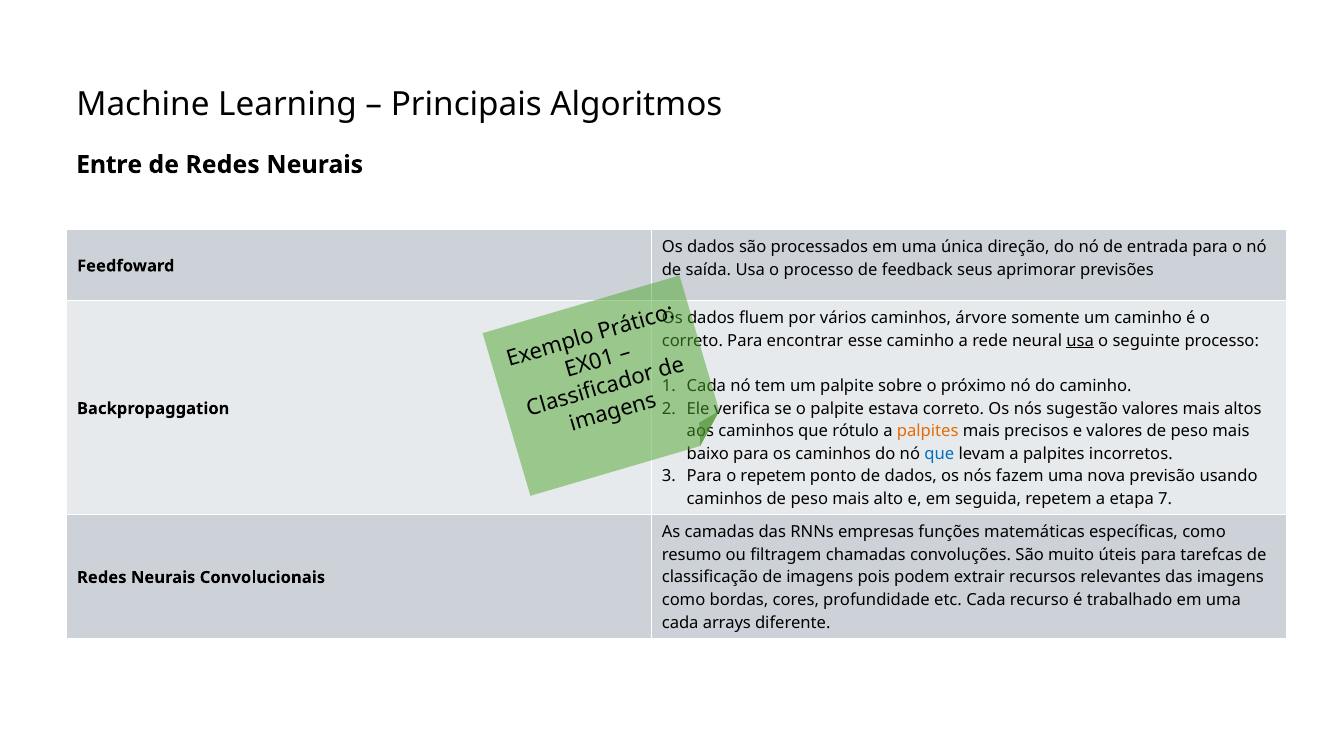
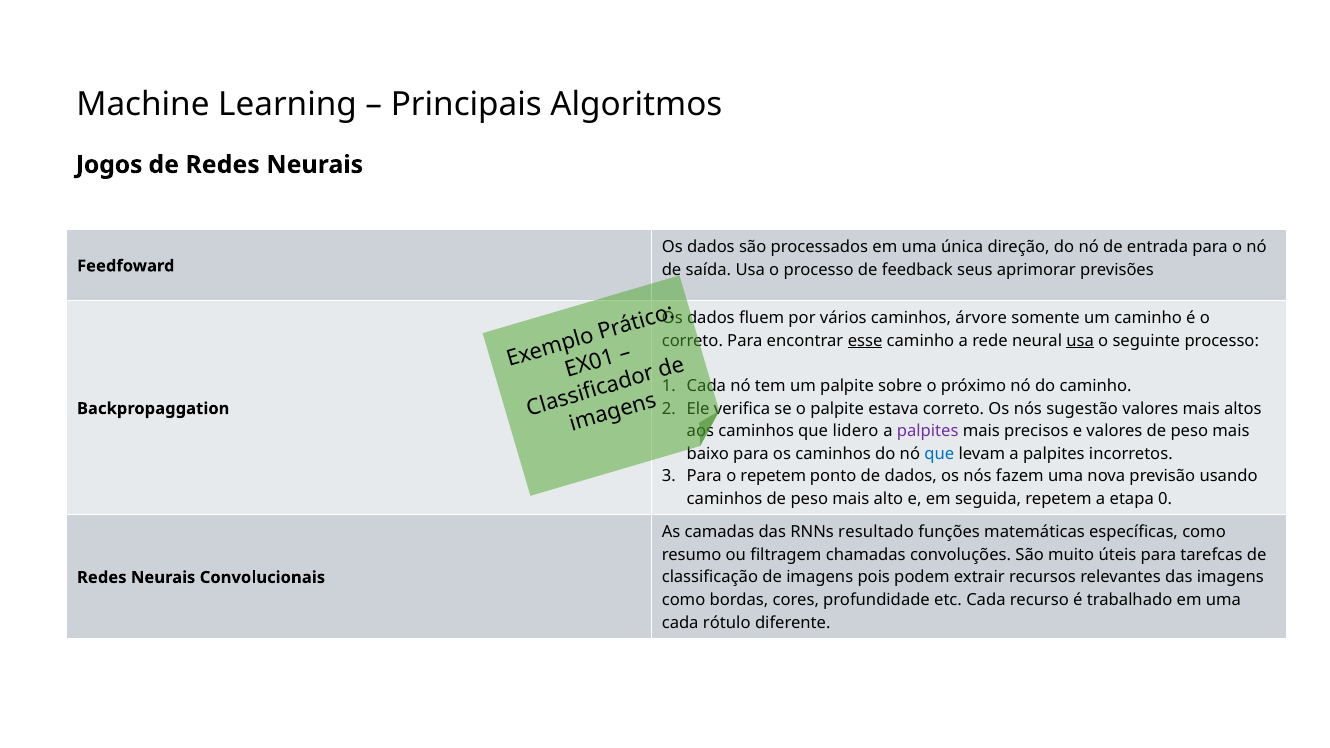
Entre: Entre -> Jogos
esse underline: none -> present
rótulo: rótulo -> lidero
palpites at (928, 431) colour: orange -> purple
etapa 7: 7 -> 0
empresas: empresas -> resultado
arrays: arrays -> rótulo
